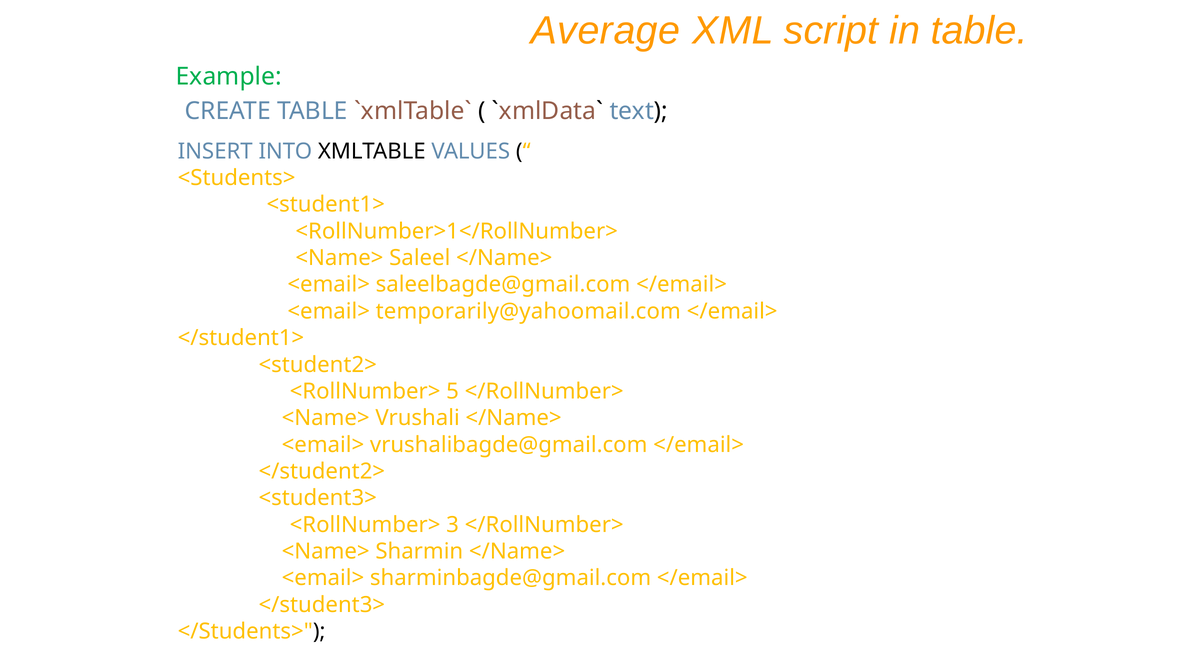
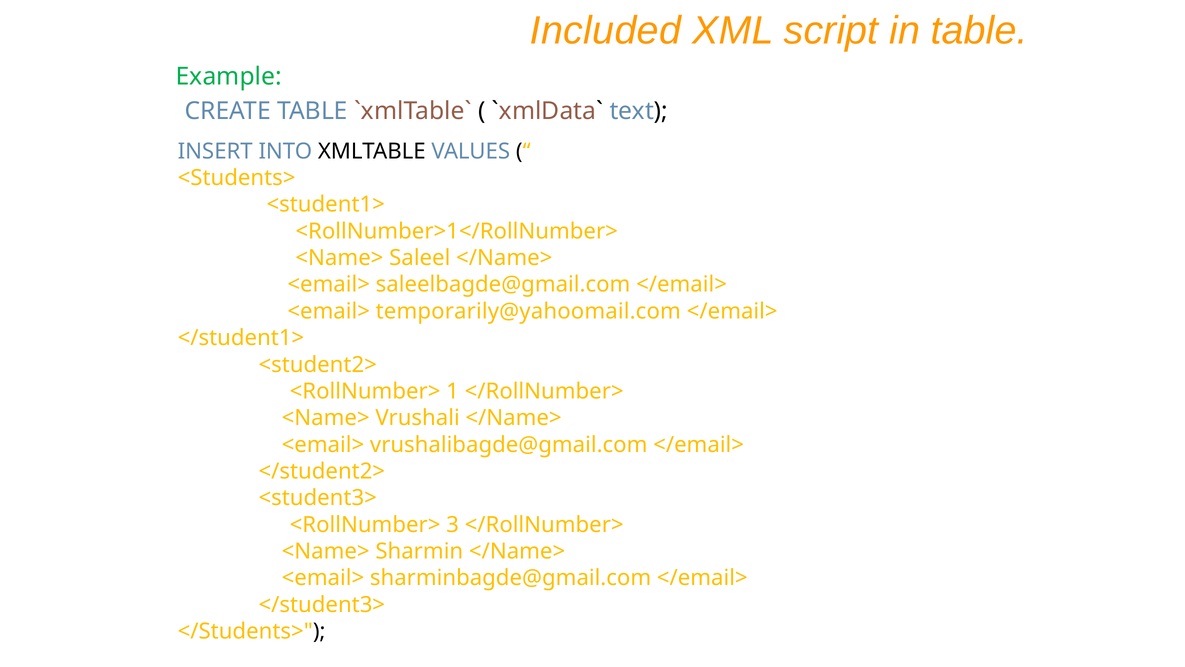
Average: Average -> Included
5: 5 -> 1
